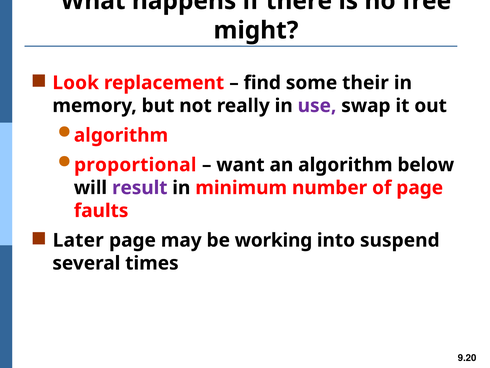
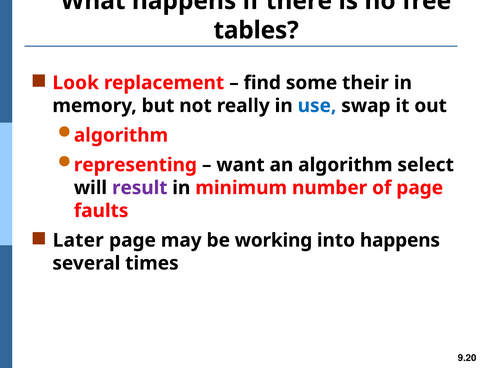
might: might -> tables
use colour: purple -> blue
proportional: proportional -> representing
below: below -> select
into suspend: suspend -> happens
